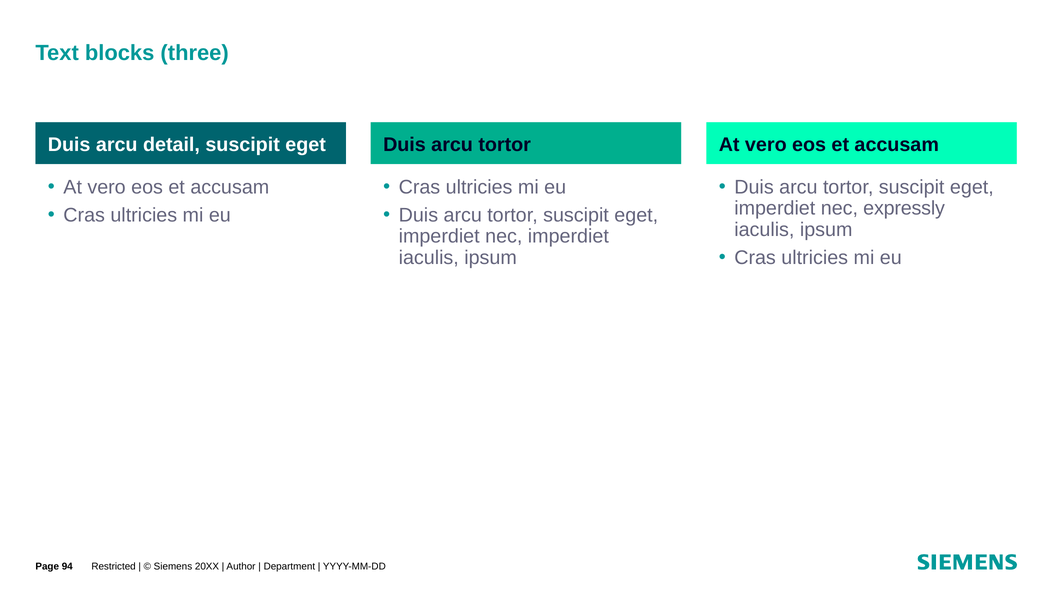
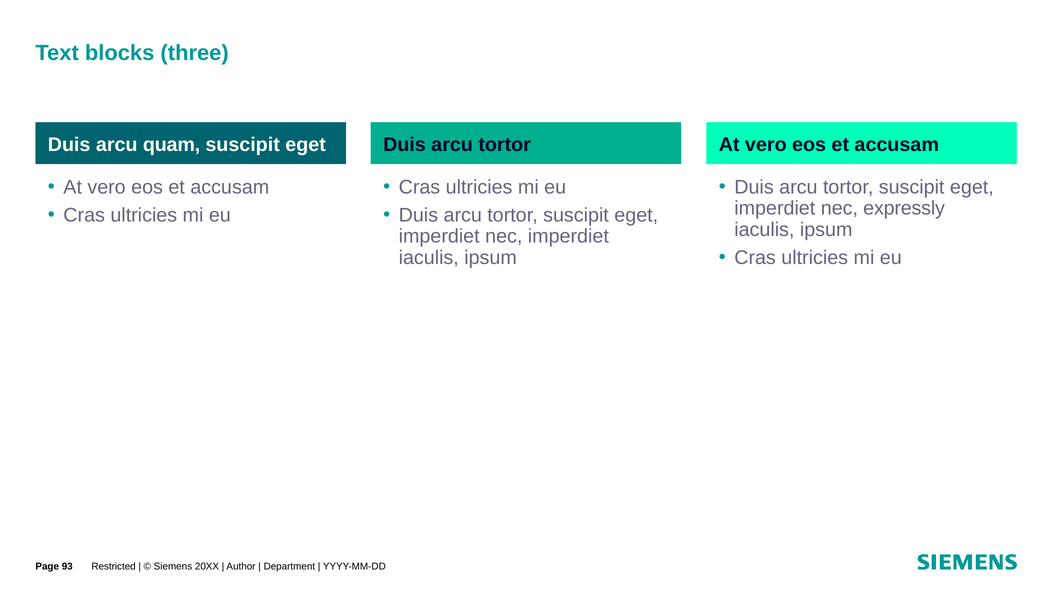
detail: detail -> quam
94: 94 -> 93
